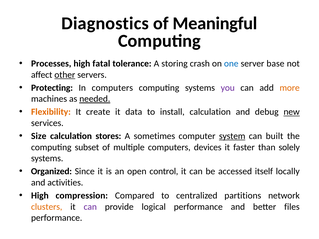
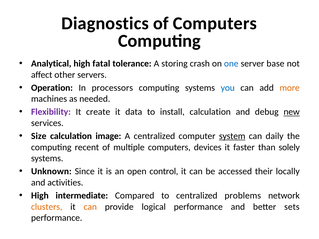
of Meaningful: Meaningful -> Computers
Processes: Processes -> Analytical
other underline: present -> none
Protecting: Protecting -> Operation
In computers: computers -> processors
you colour: purple -> blue
needed underline: present -> none
Flexibility colour: orange -> purple
stores: stores -> image
A sometimes: sometimes -> centralized
built: built -> daily
subset: subset -> recent
Organized: Organized -> Unknown
itself: itself -> their
compression: compression -> intermediate
partitions: partitions -> problems
can at (90, 207) colour: purple -> orange
files: files -> sets
